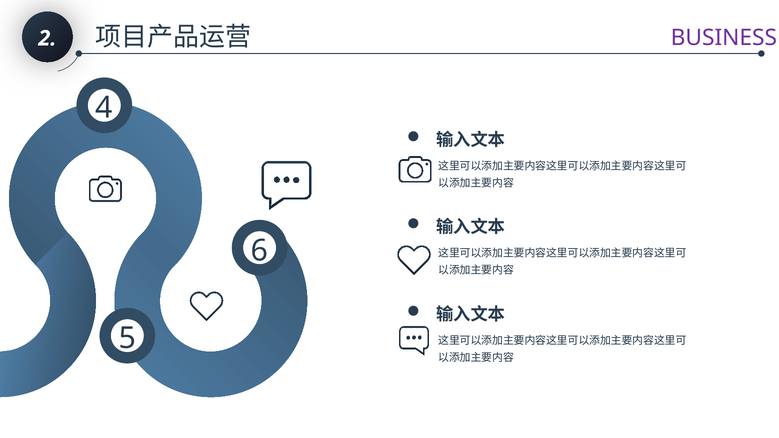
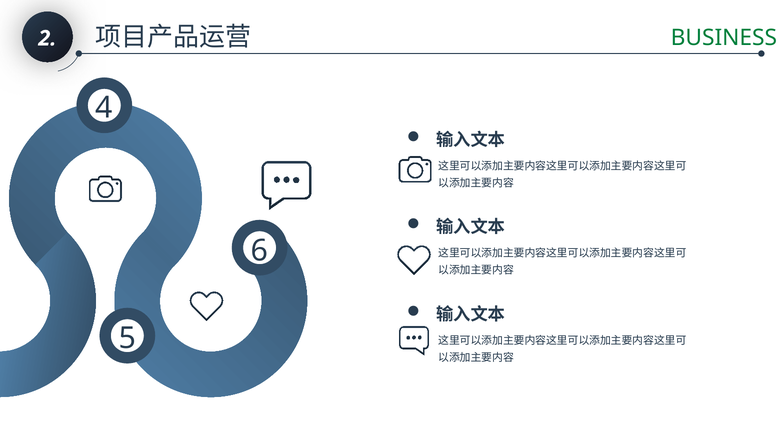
BUSINESS colour: purple -> green
